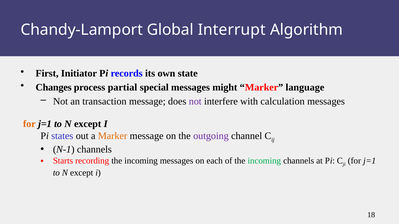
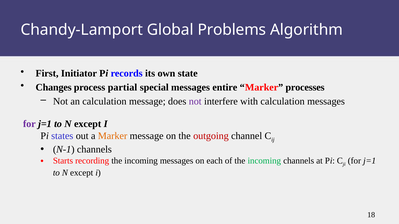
Interrupt: Interrupt -> Problems
might: might -> entire
language: language -> processes
an transaction: transaction -> calculation
for at (29, 124) colour: orange -> purple
outgoing colour: purple -> red
